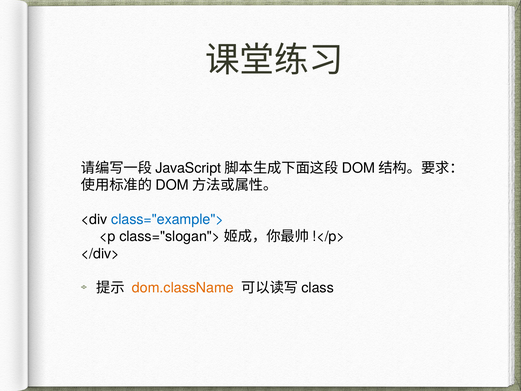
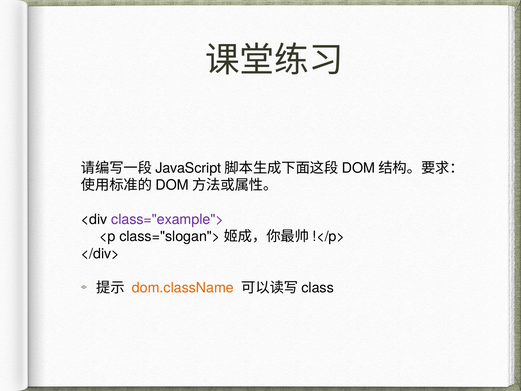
class="example"> colour: blue -> purple
